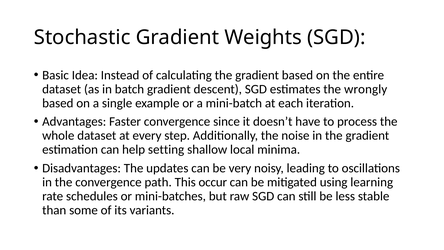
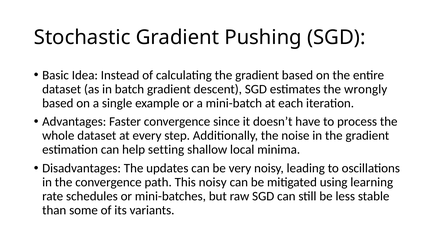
Weights: Weights -> Pushing
This occur: occur -> noisy
